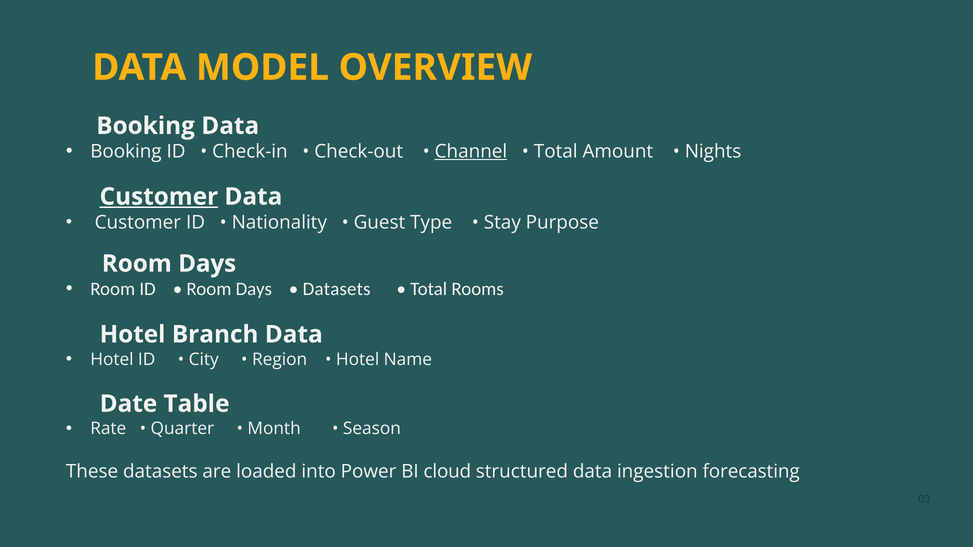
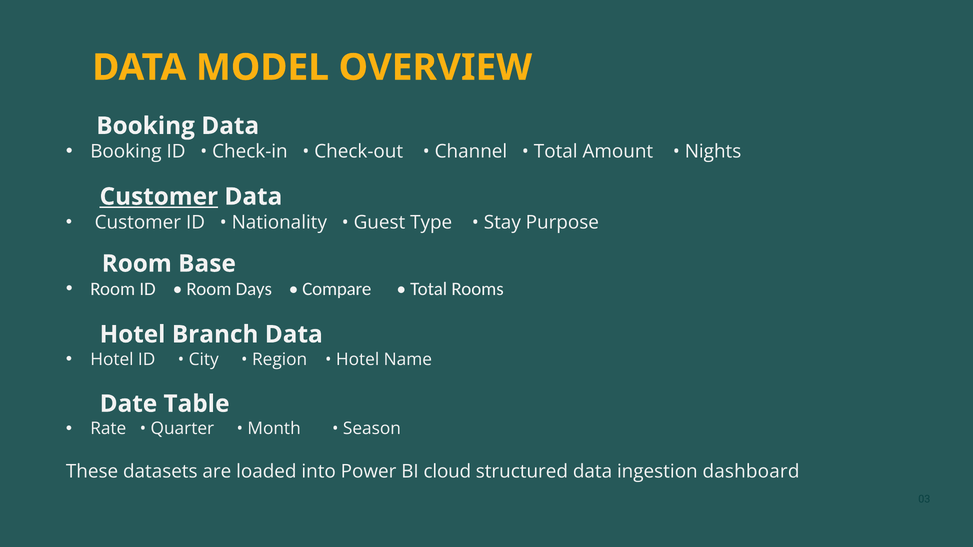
Channel underline: present -> none
Days at (207, 264): Days -> Base
Datasets at (337, 289): Datasets -> Compare
forecasting: forecasting -> dashboard
